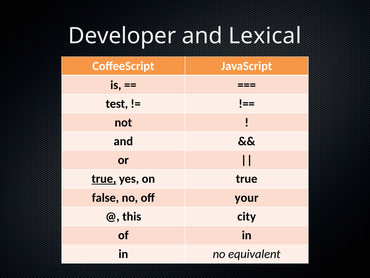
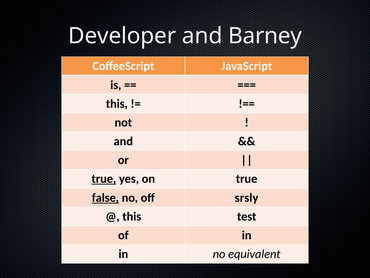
Lexical: Lexical -> Barney
test at (117, 104): test -> this
false underline: none -> present
your: your -> srsly
city: city -> test
